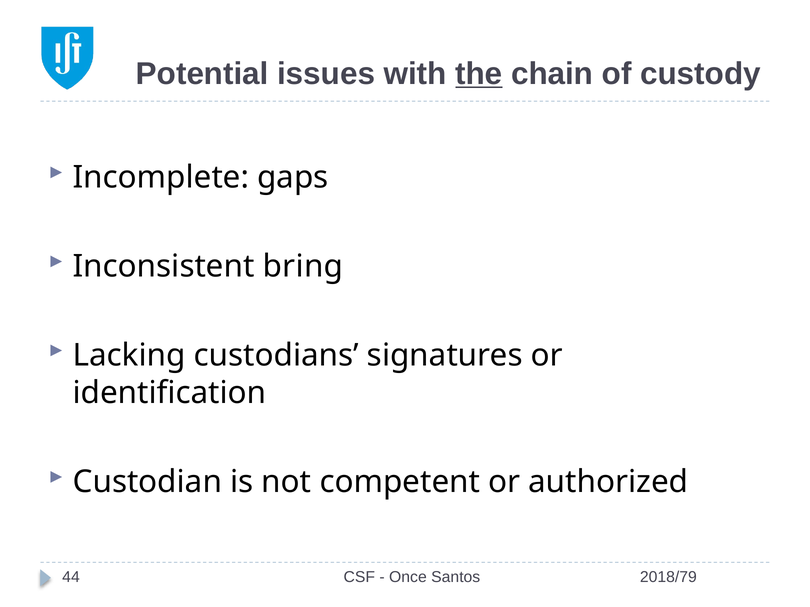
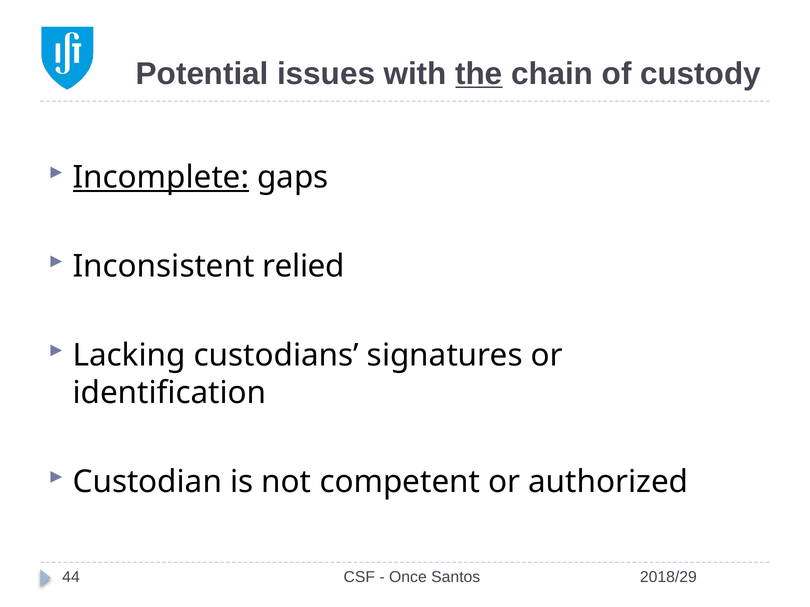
Incomplete underline: none -> present
bring: bring -> relied
2018/79: 2018/79 -> 2018/29
